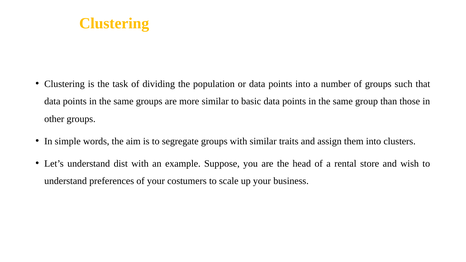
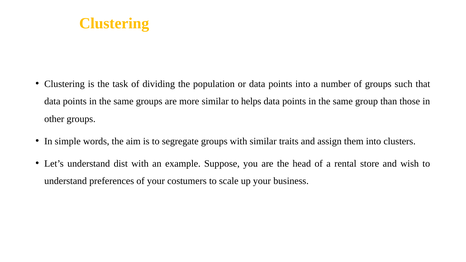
basic: basic -> helps
